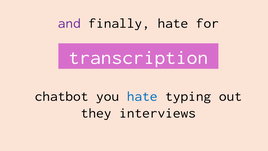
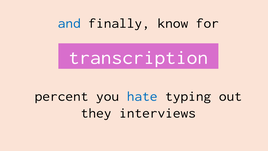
and colour: purple -> blue
finally hate: hate -> know
chatbot: chatbot -> percent
